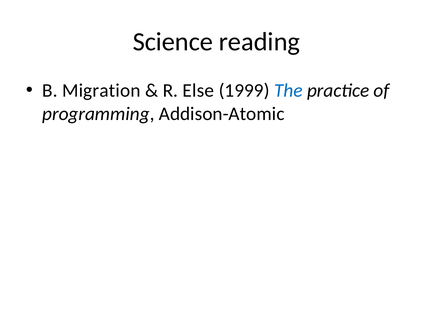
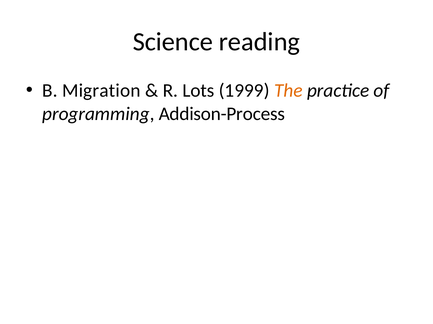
Else: Else -> Lots
The colour: blue -> orange
Addison-Atomic: Addison-Atomic -> Addison-Process
